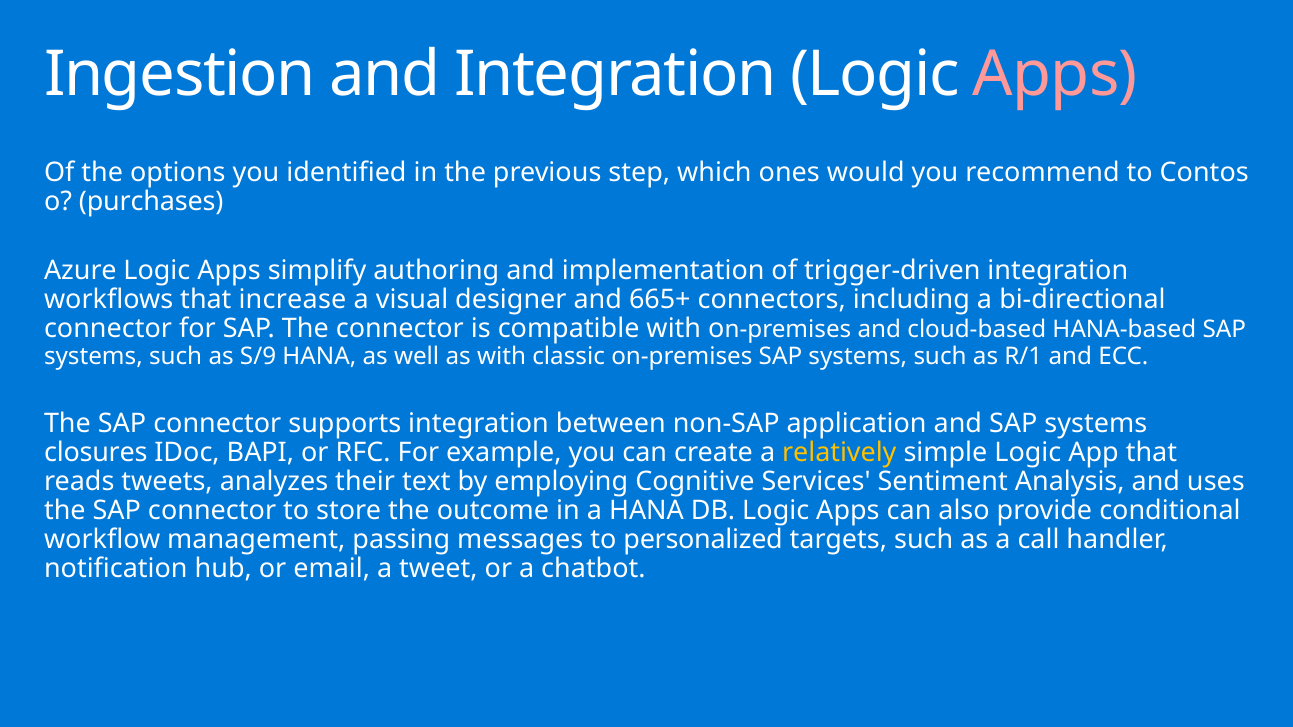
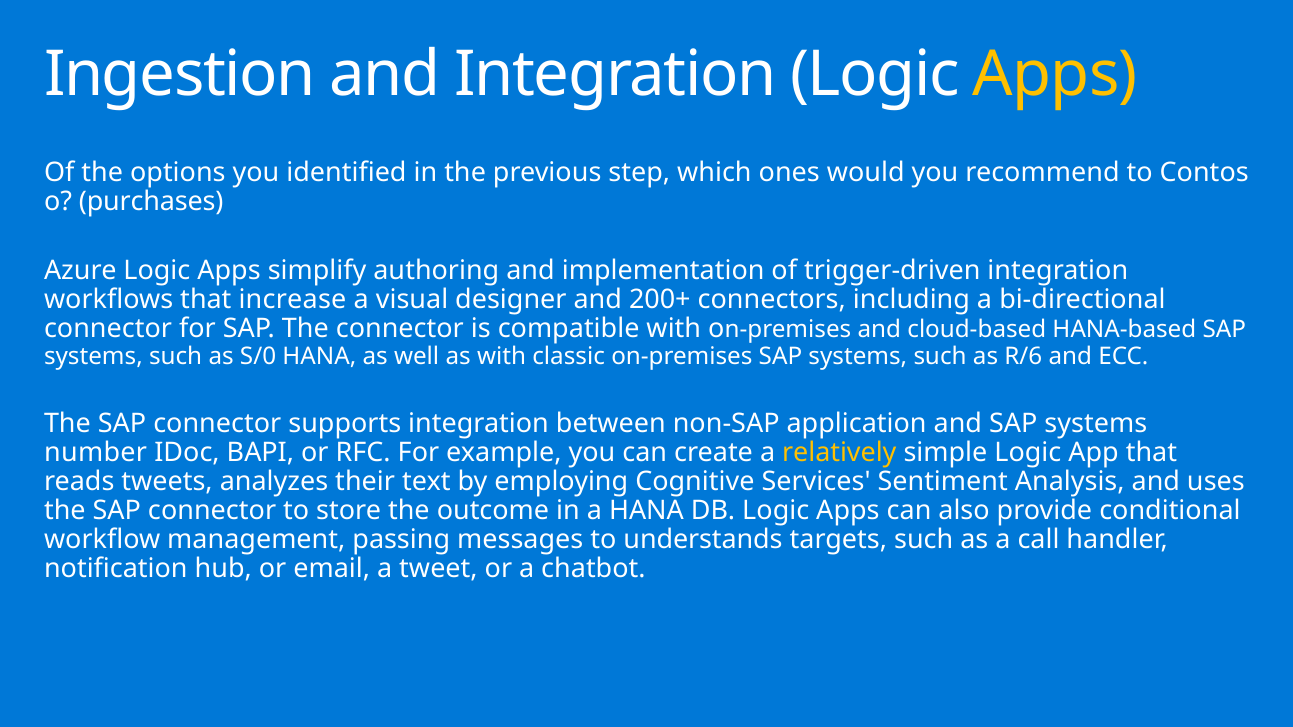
Apps at (1055, 74) colour: pink -> yellow
665+: 665+ -> 200+
S/9: S/9 -> S/0
R/1: R/1 -> R/6
closures: closures -> number
personalized: personalized -> understands
